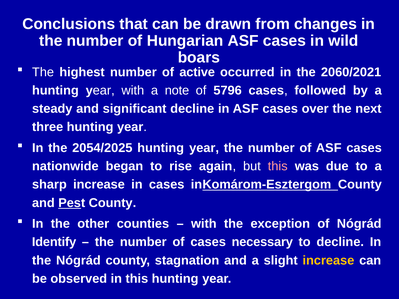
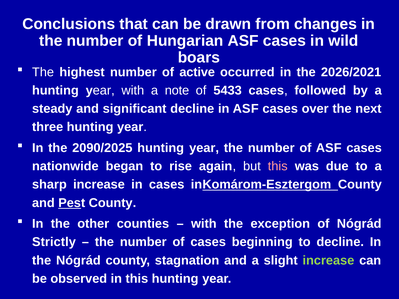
2060/2021: 2060/2021 -> 2026/2021
5796: 5796 -> 5433
2054/2025: 2054/2025 -> 2090/2025
Identify: Identify -> Strictly
necessary: necessary -> beginning
increase at (328, 261) colour: yellow -> light green
